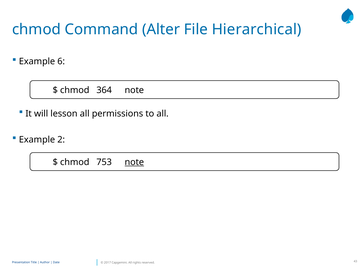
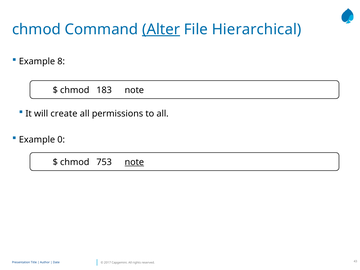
Alter underline: none -> present
6: 6 -> 8
364: 364 -> 183
lesson: lesson -> create
2: 2 -> 0
